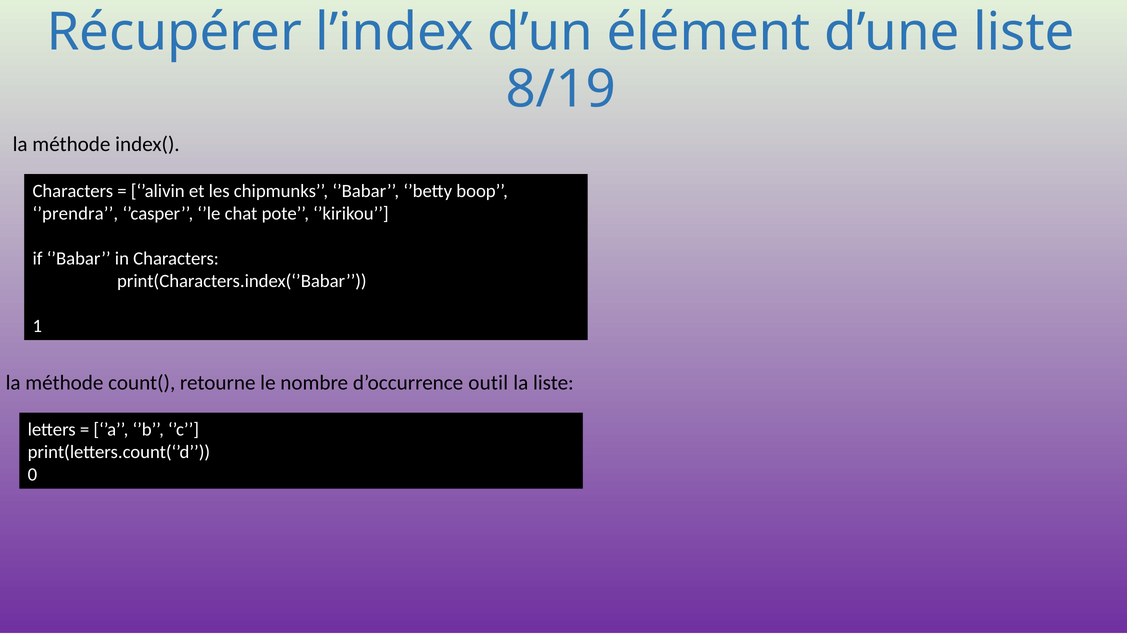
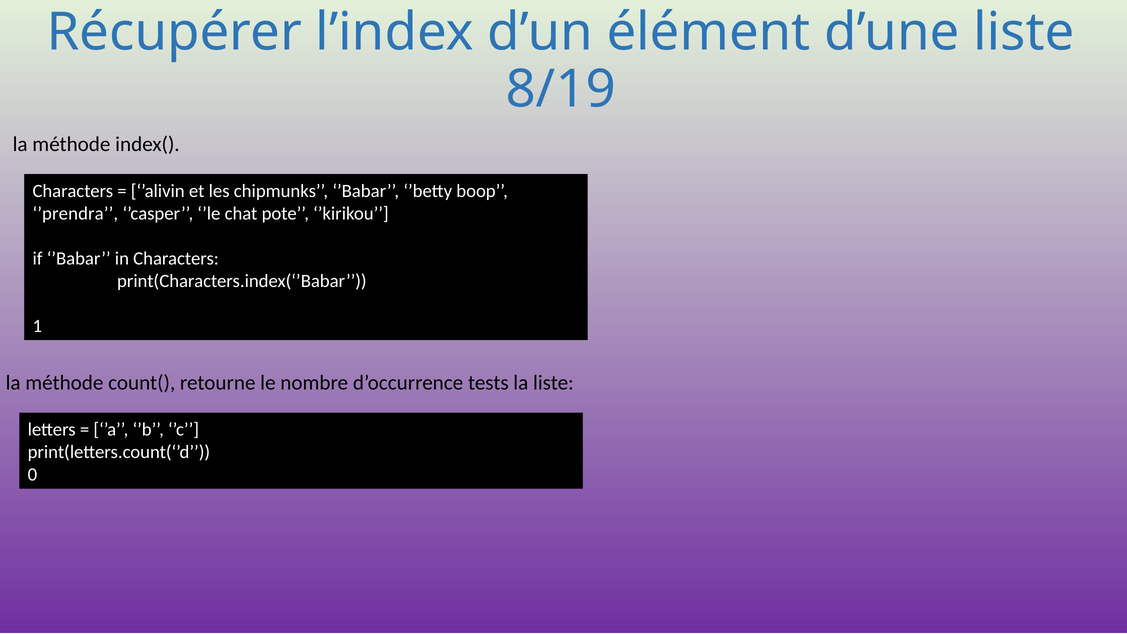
outil: outil -> tests
